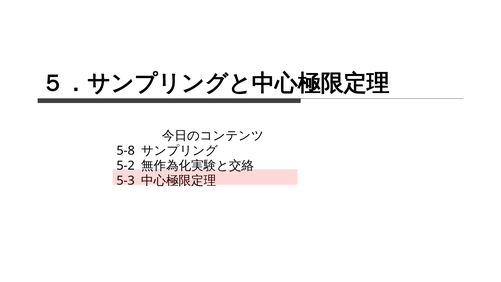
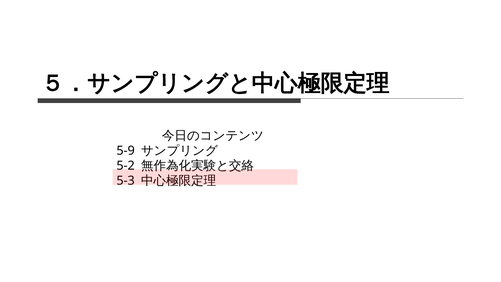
5-8: 5-8 -> 5-9
